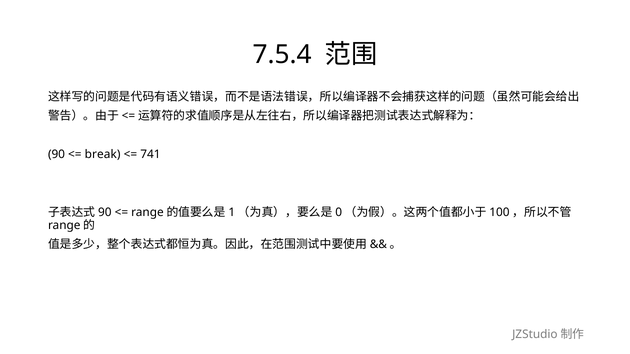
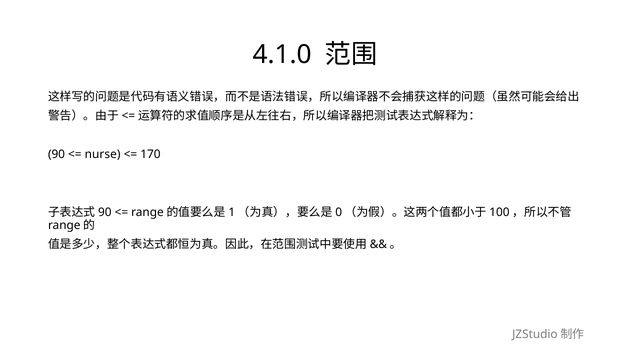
7.5.4: 7.5.4 -> 4.1.0
break: break -> nurse
741: 741 -> 170
